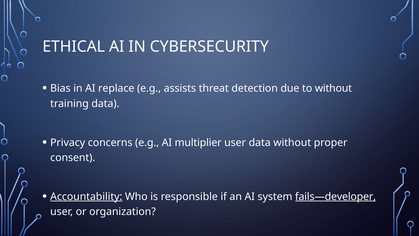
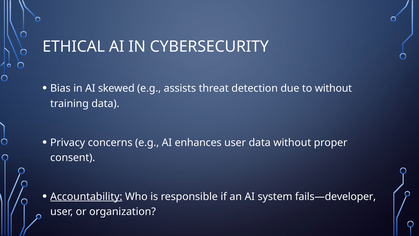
replace: replace -> skewed
multiplier: multiplier -> enhances
fails—developer underline: present -> none
